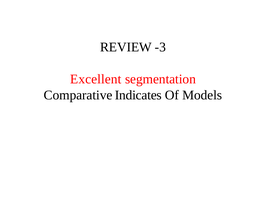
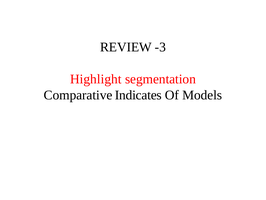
Excellent: Excellent -> Highlight
